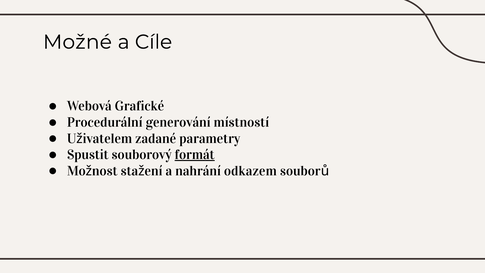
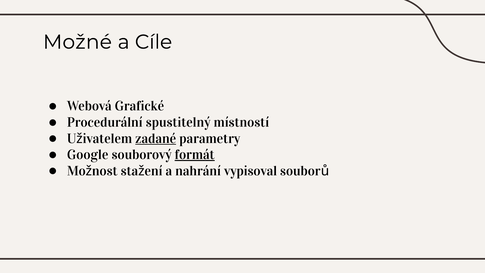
generování: generování -> spustitelný
zadané underline: none -> present
Spustit: Spustit -> Google
odkazem: odkazem -> vypisoval
